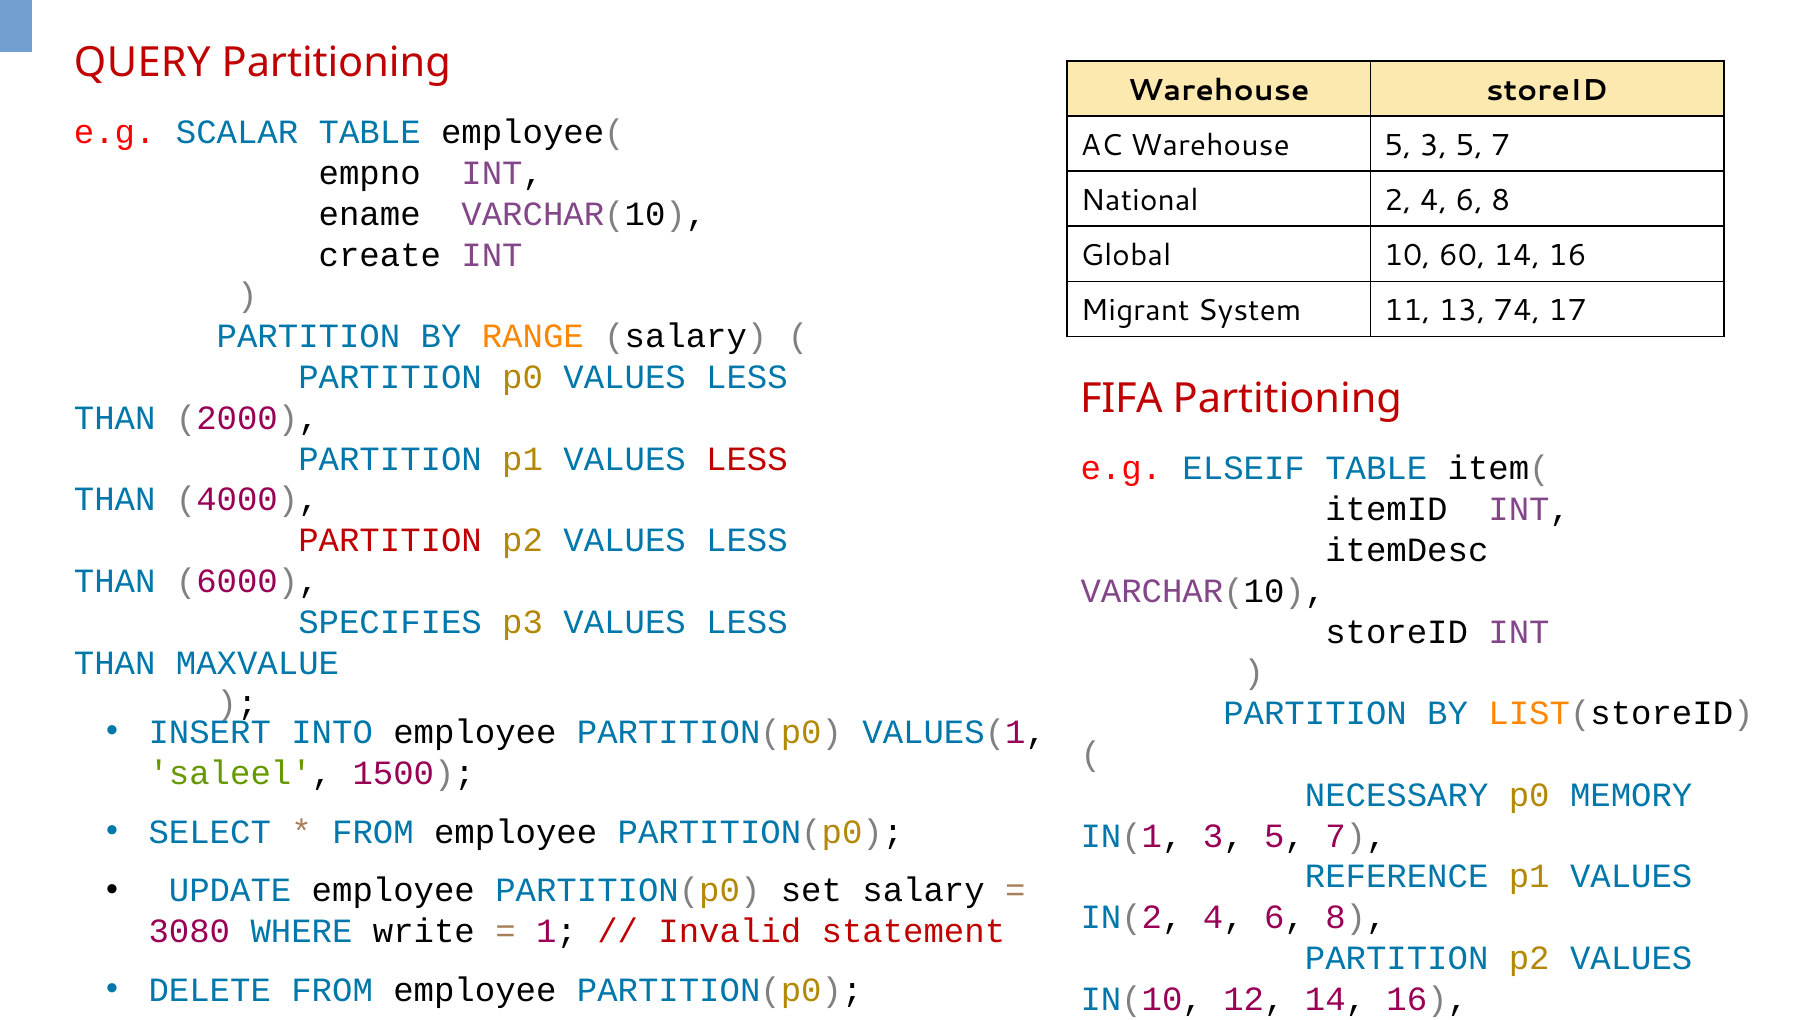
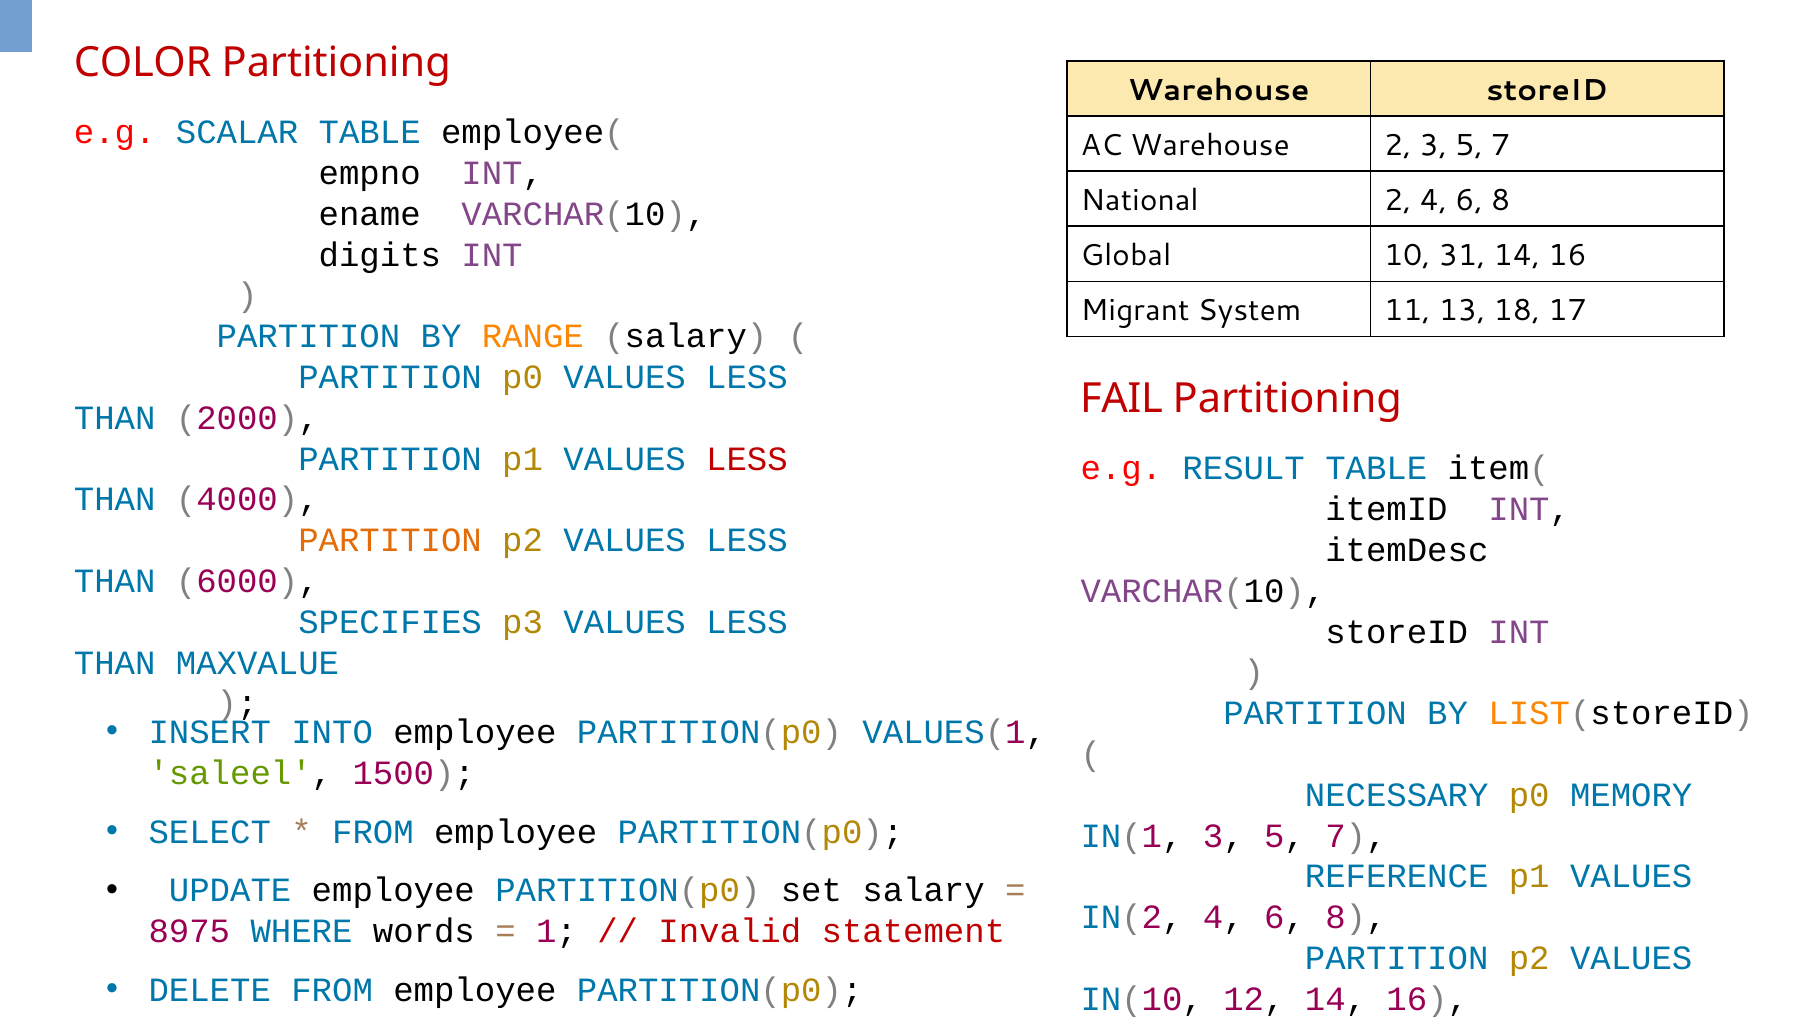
QUERY: QUERY -> COLOR
Warehouse 5: 5 -> 2
create: create -> digits
60: 60 -> 31
74: 74 -> 18
FIFA: FIFA -> FAIL
ELSEIF: ELSEIF -> RESULT
PARTITION at (390, 540) colour: red -> orange
3080: 3080 -> 8975
write: write -> words
